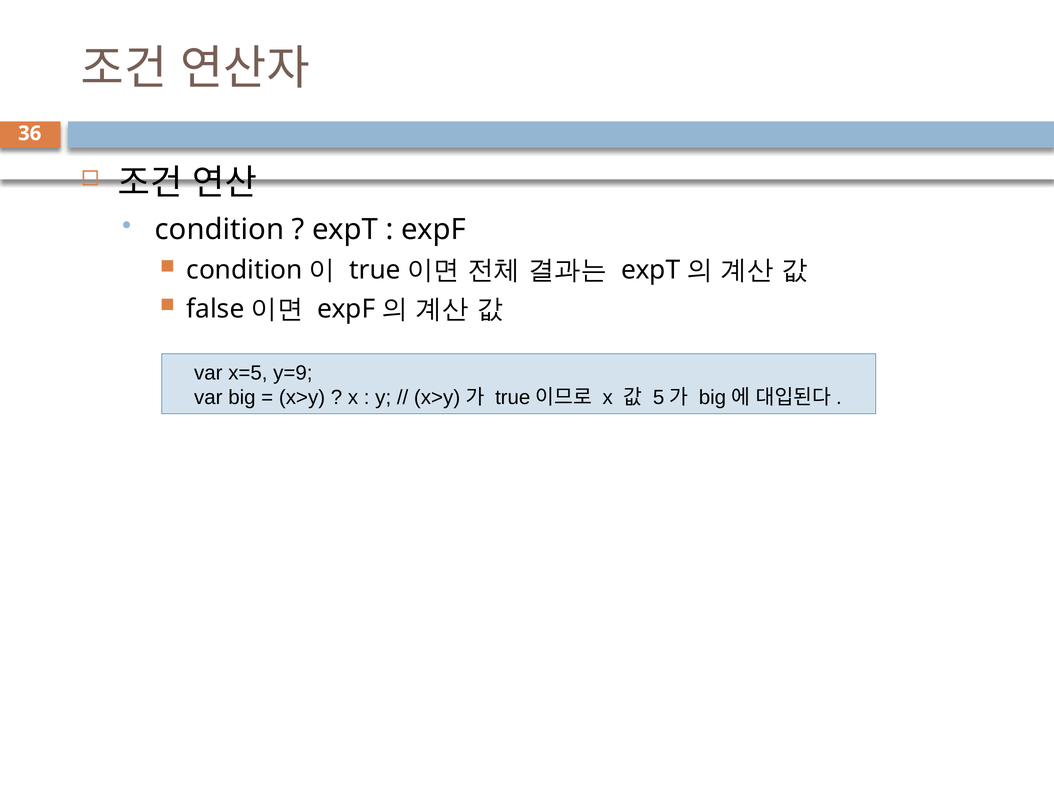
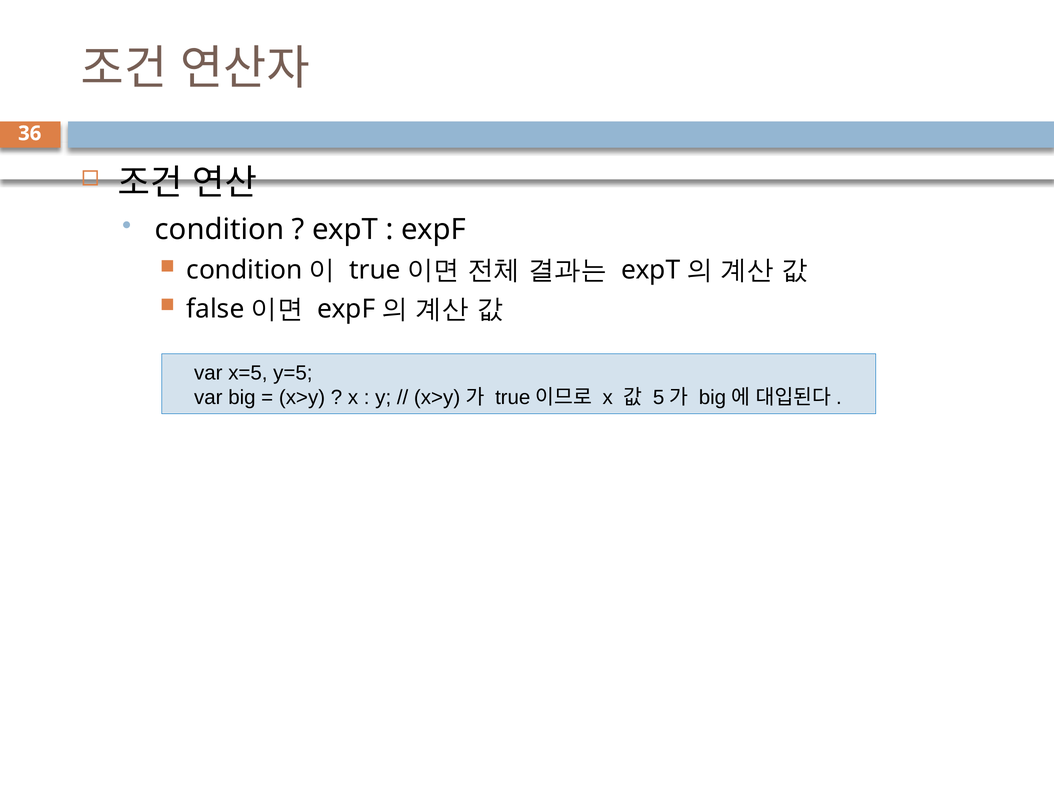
y=9: y=9 -> y=5
